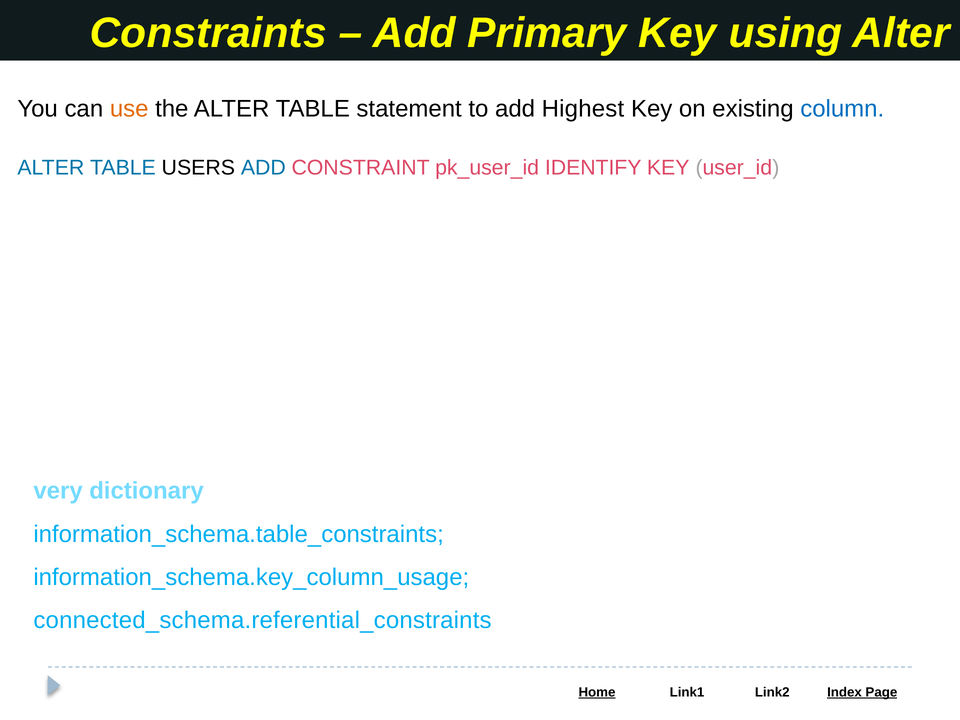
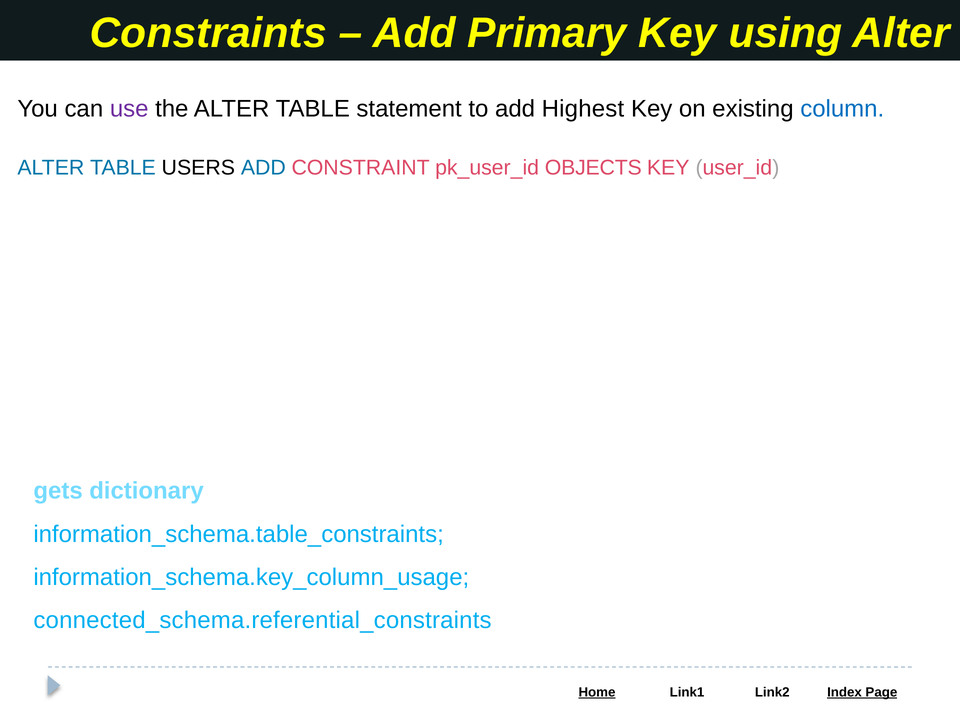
use colour: orange -> purple
IDENTIFY: IDENTIFY -> OBJECTS
very: very -> gets
